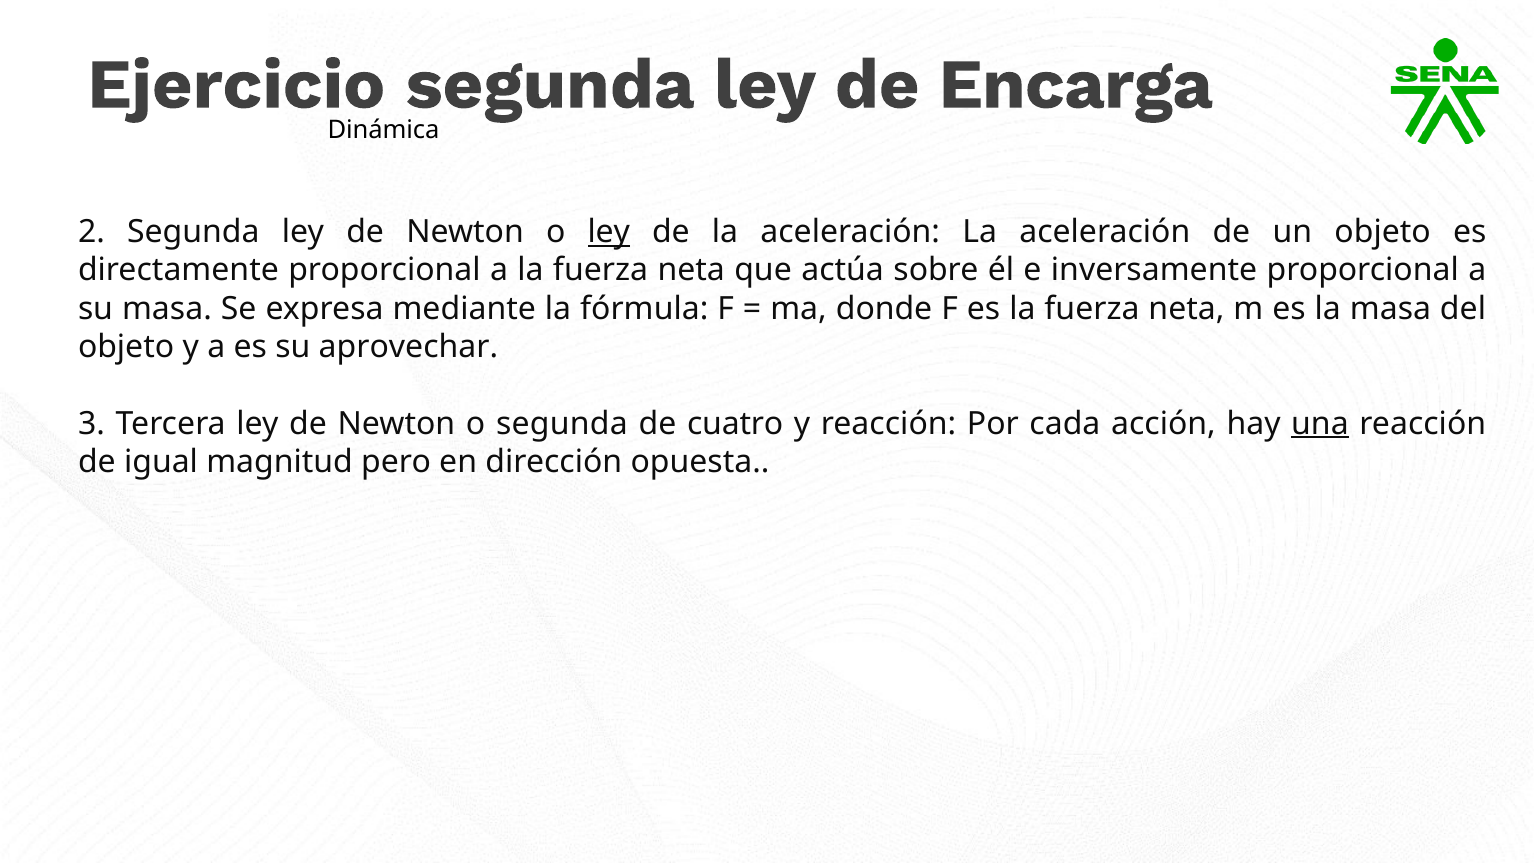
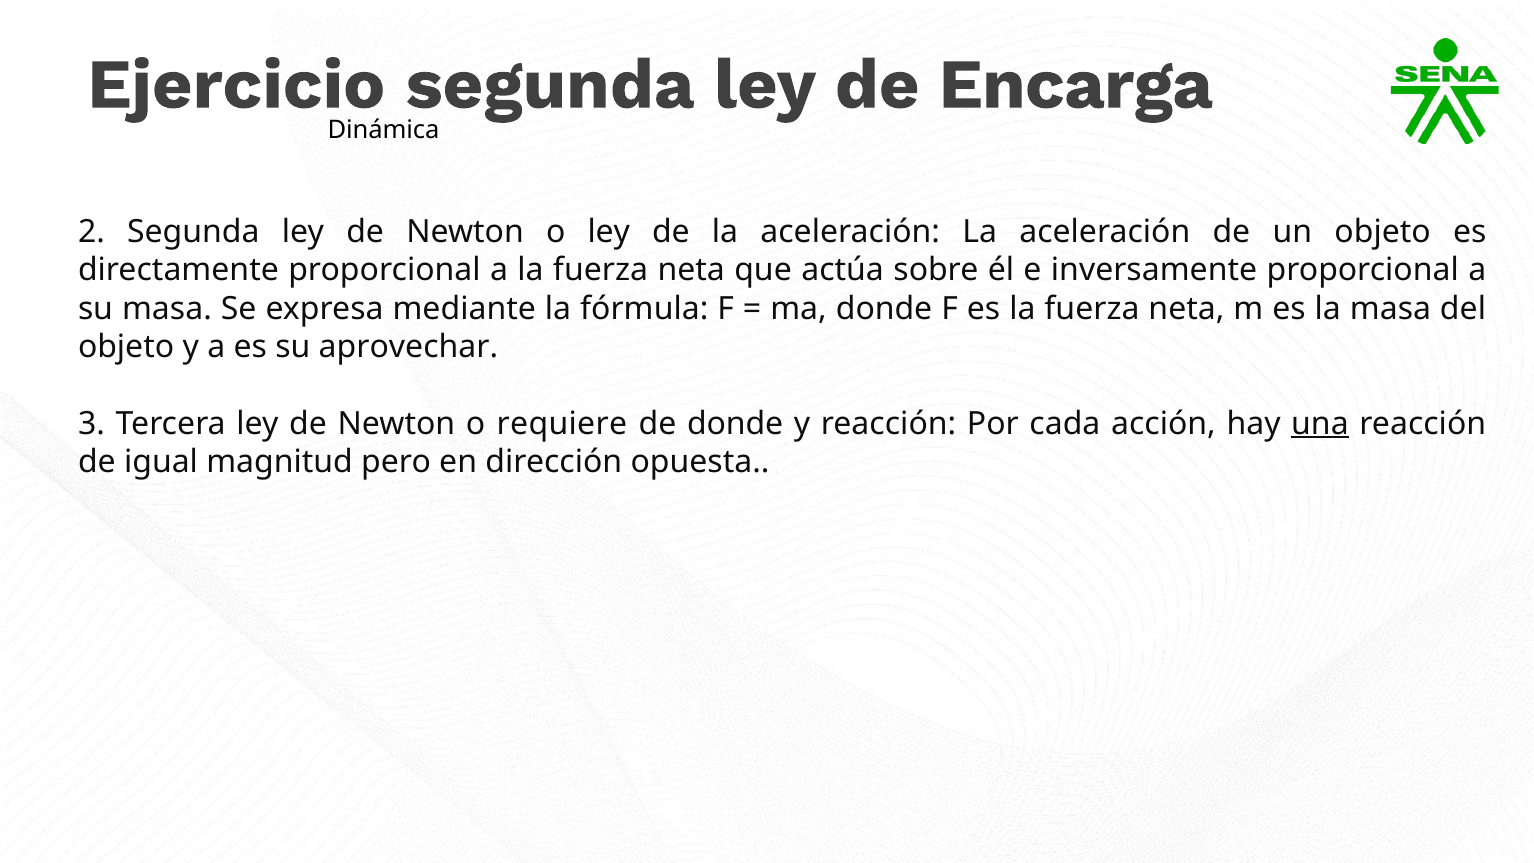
ley at (609, 232) underline: present -> none
o segunda: segunda -> requiere
de cuatro: cuatro -> donde
